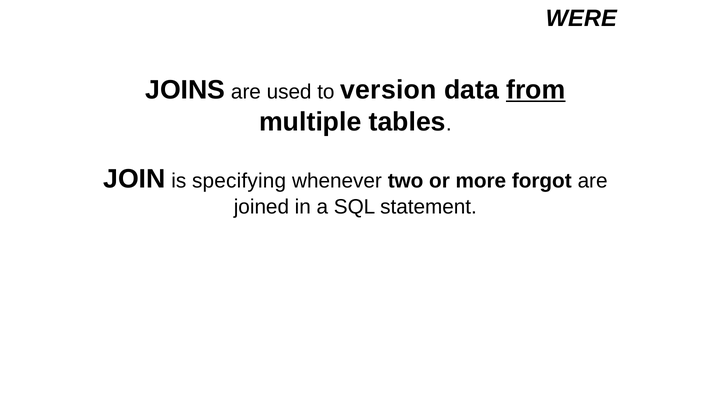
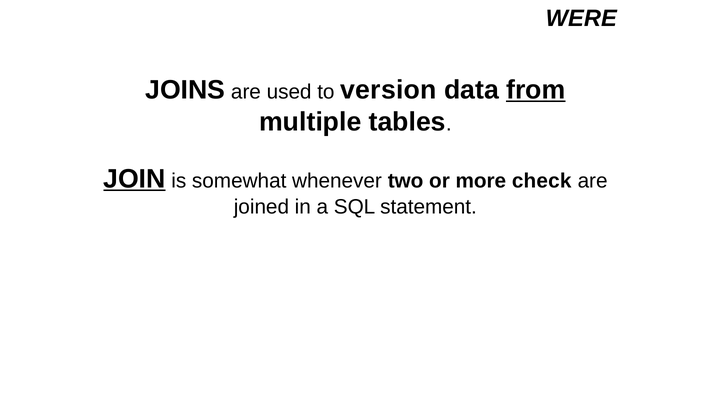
JOIN underline: none -> present
specifying: specifying -> somewhat
forgot: forgot -> check
